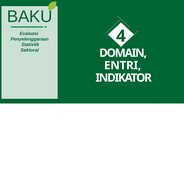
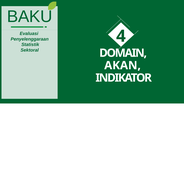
ENTRI: ENTRI -> AKAN
